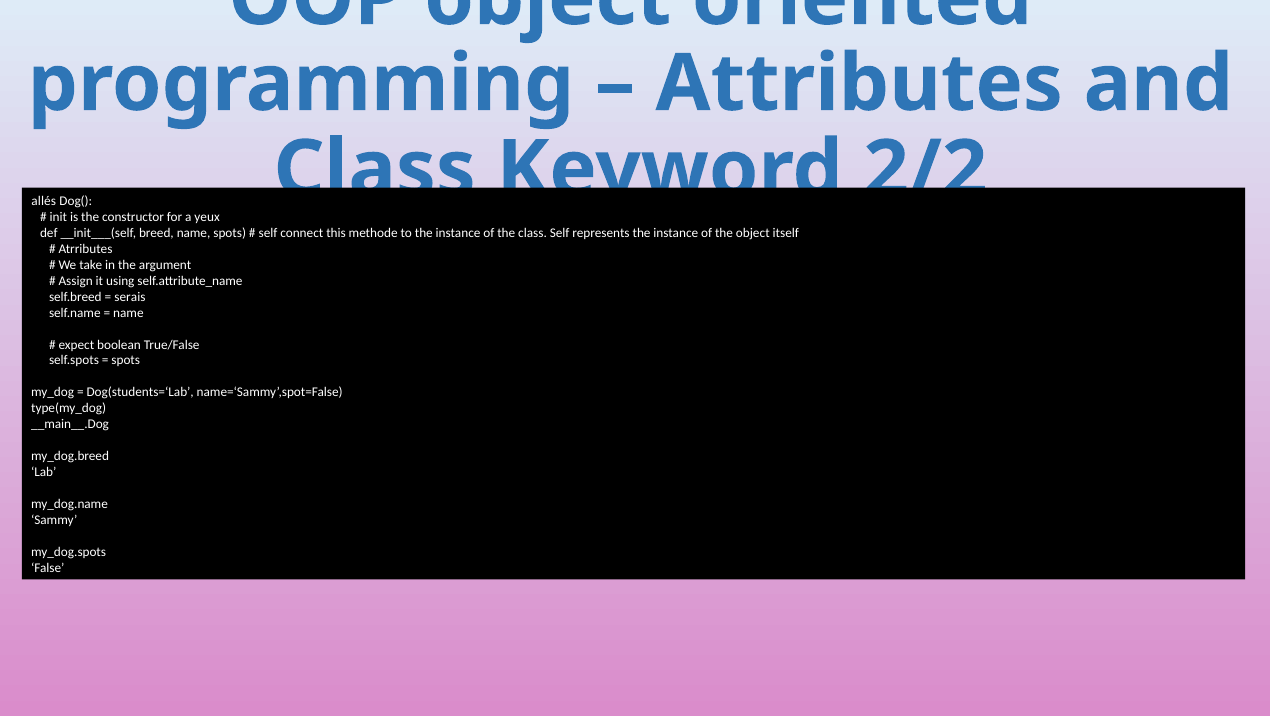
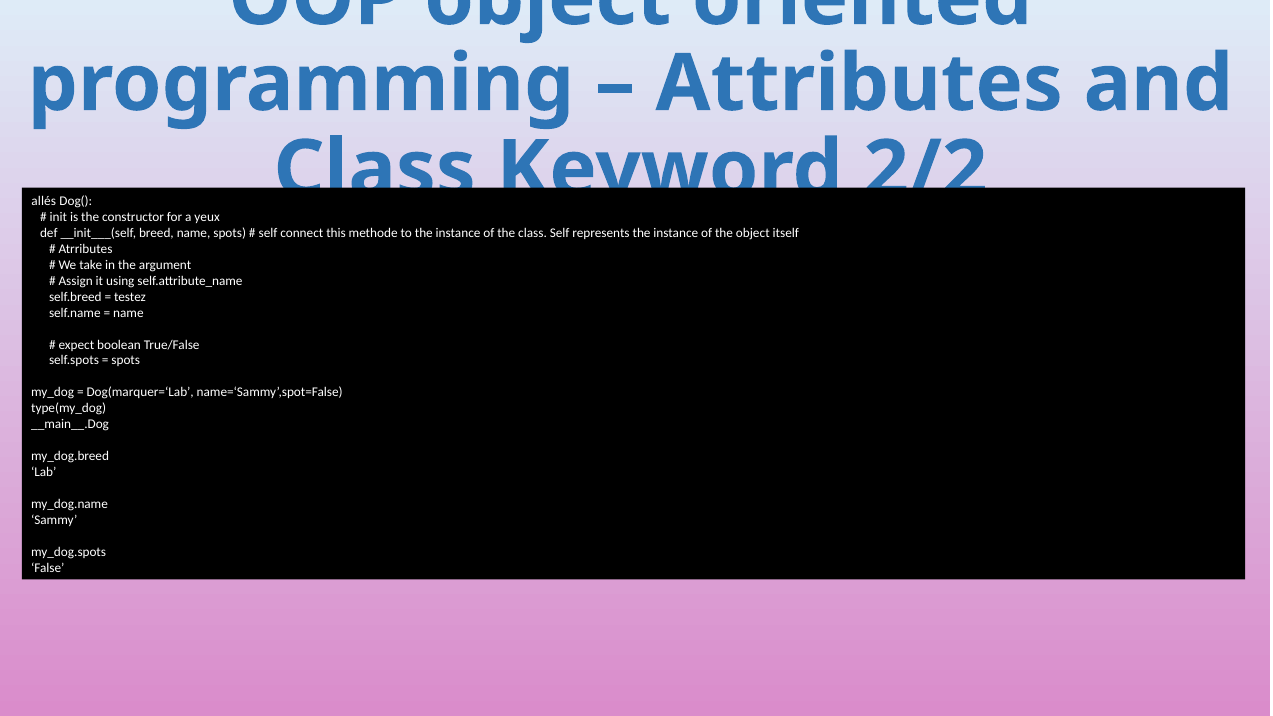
serais: serais -> testez
Dog(students=‘Lab: Dog(students=‘Lab -> Dog(marquer=‘Lab
